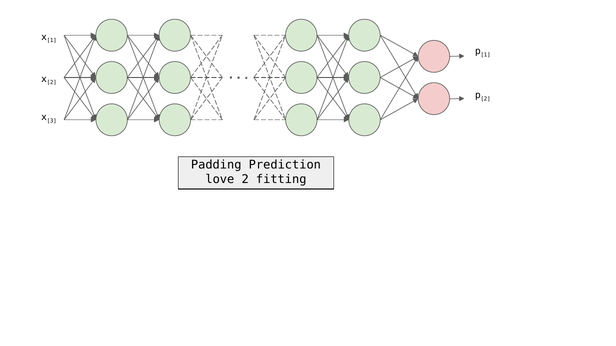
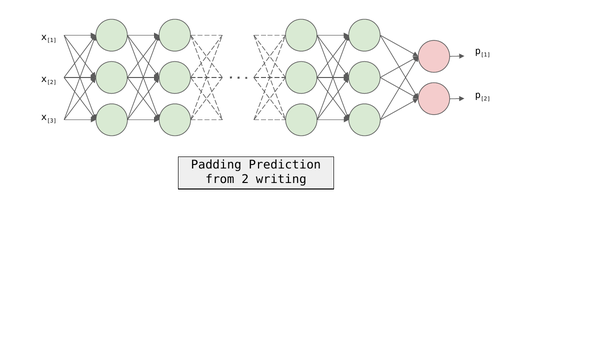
love: love -> from
fitting: fitting -> writing
